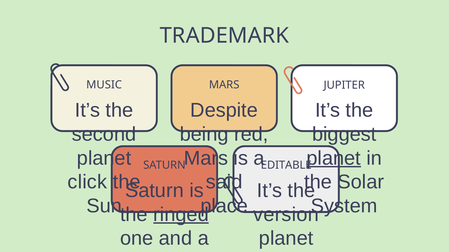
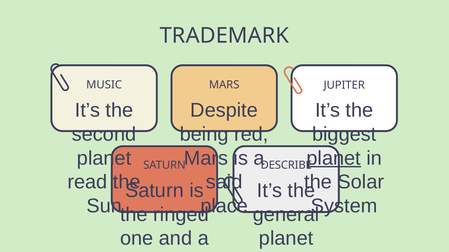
EDITABLE: EDITABLE -> DESCRIBE
click: click -> read
ringed underline: present -> none
version: version -> general
